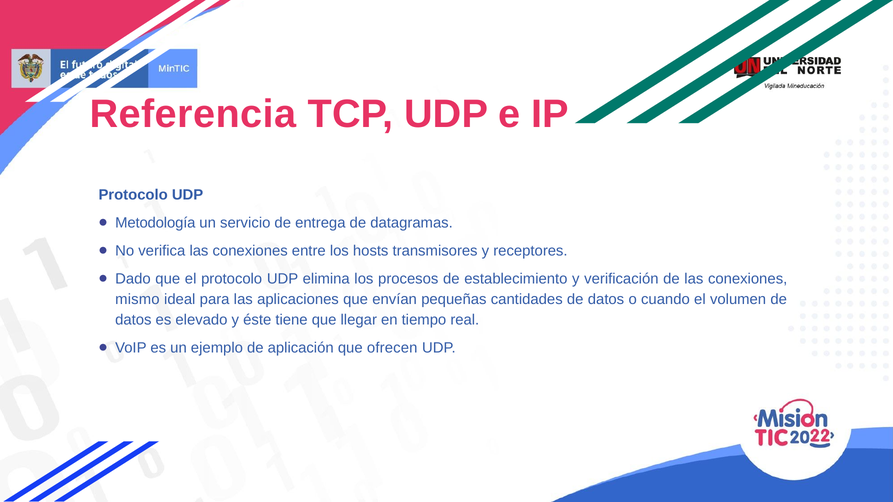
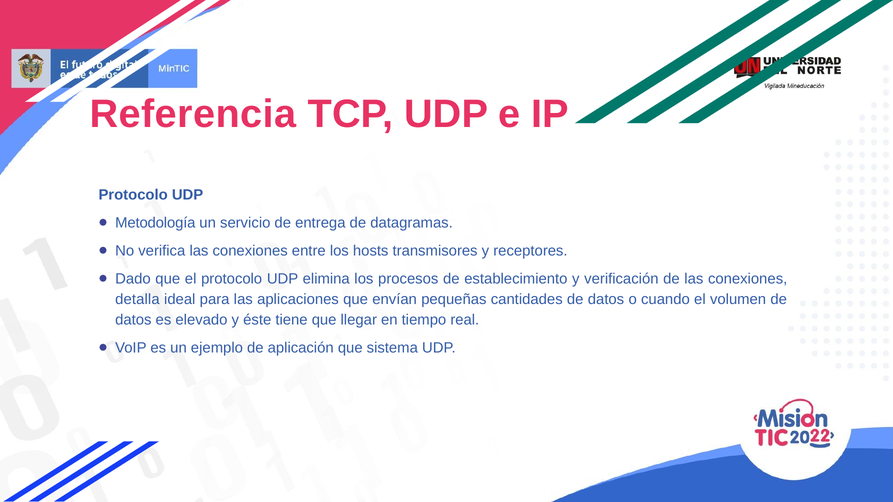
mismo: mismo -> detalla
ofrecen: ofrecen -> sistema
